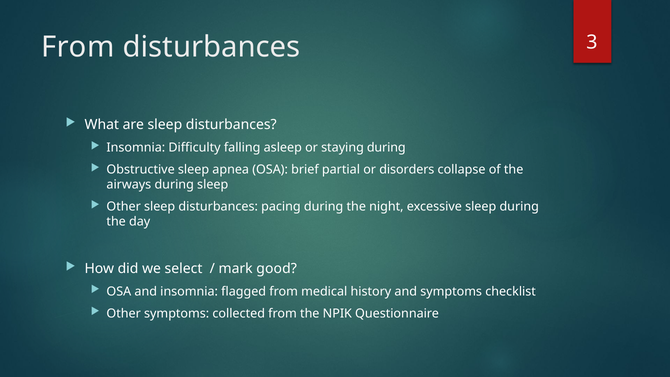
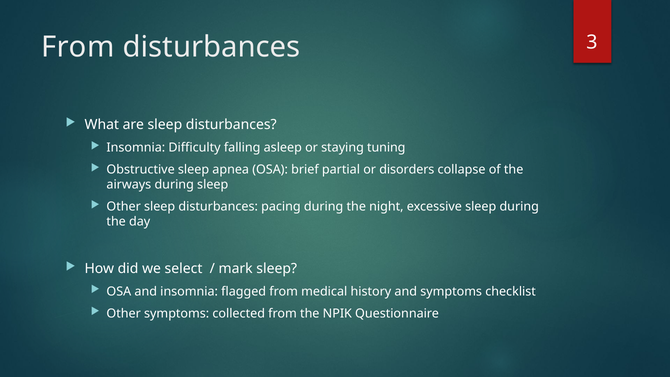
staying during: during -> tuning
mark good: good -> sleep
